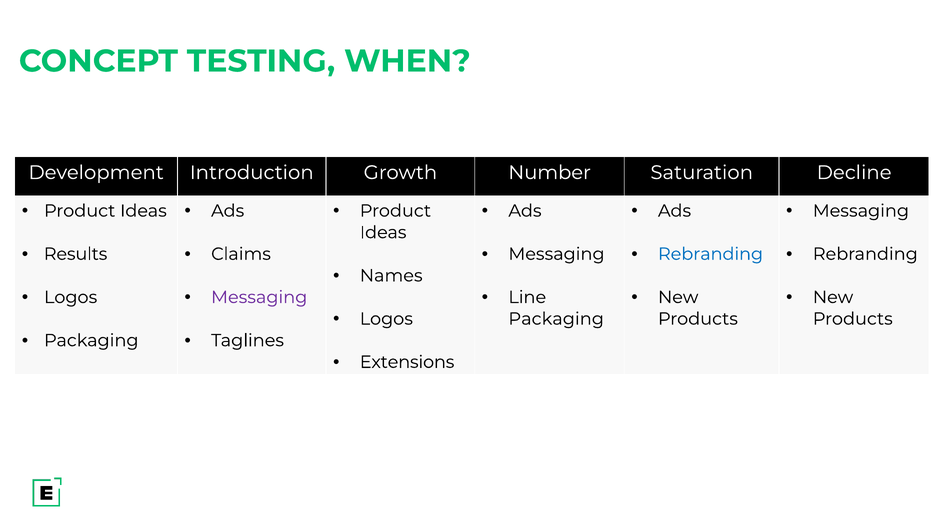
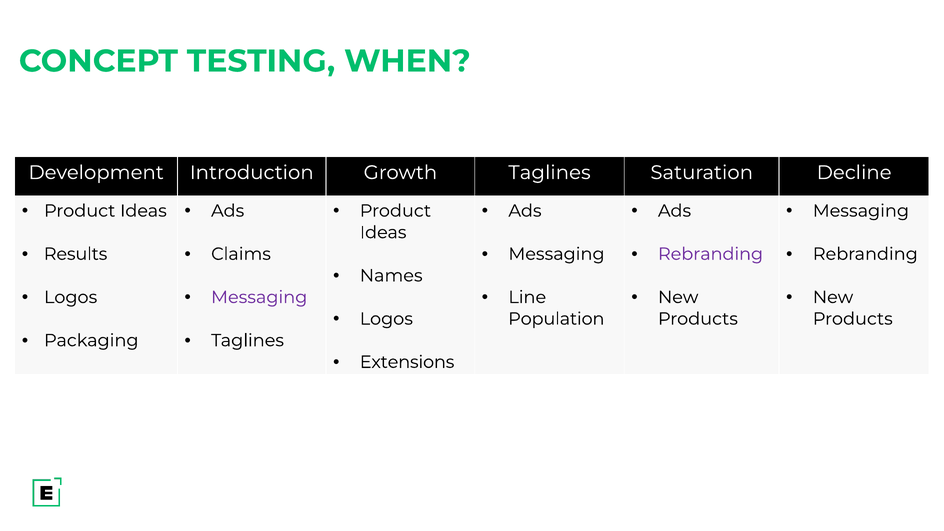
Growth Number: Number -> Taglines
Rebranding at (711, 254) colour: blue -> purple
Packaging at (556, 319): Packaging -> Population
